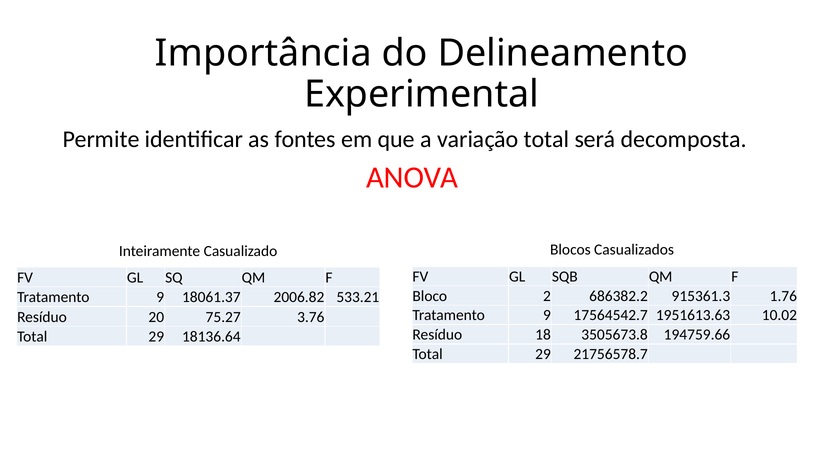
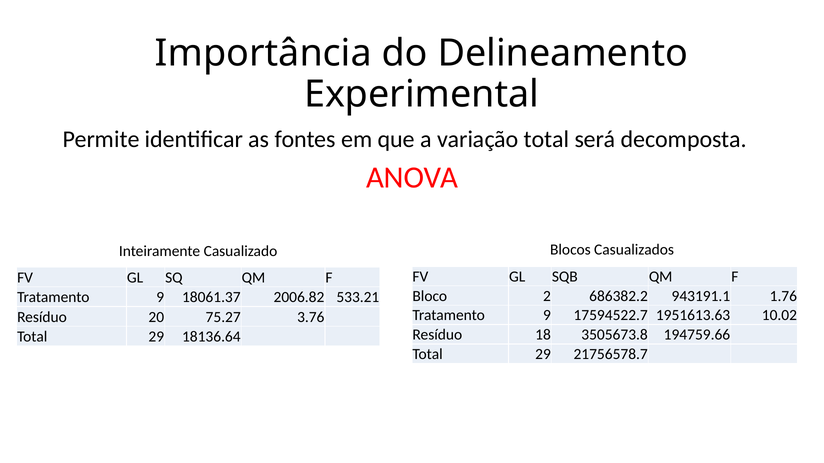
915361.3: 915361.3 -> 943191.1
17564542.7: 17564542.7 -> 17594522.7
